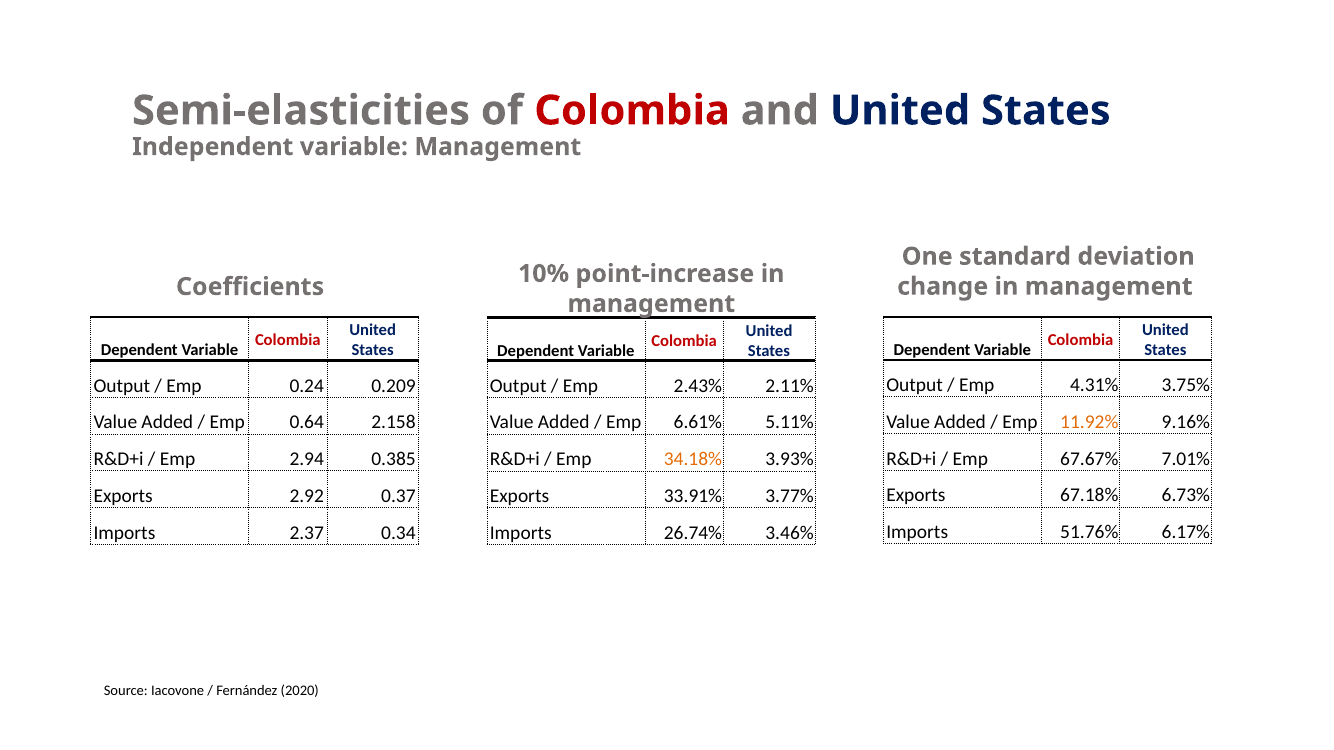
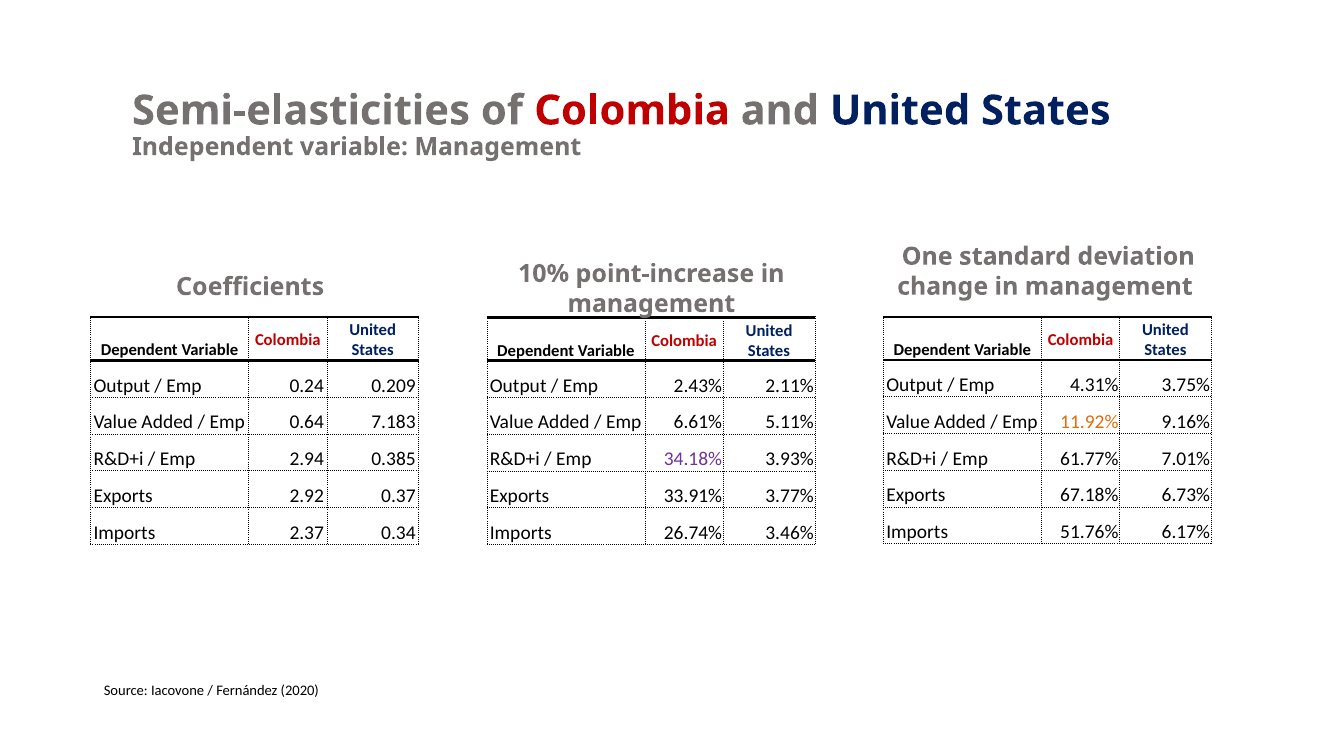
2.158: 2.158 -> 7.183
67.67%: 67.67% -> 61.77%
34.18% colour: orange -> purple
